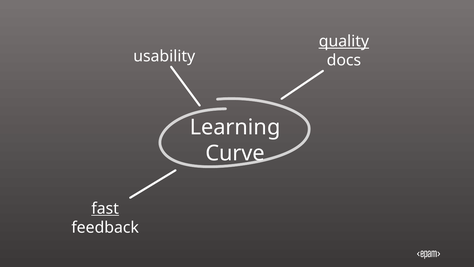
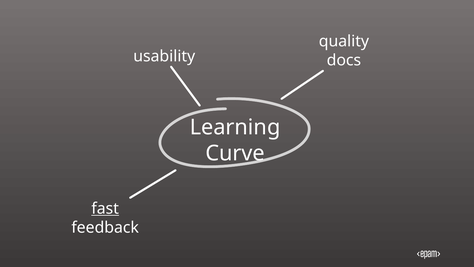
quality underline: present -> none
